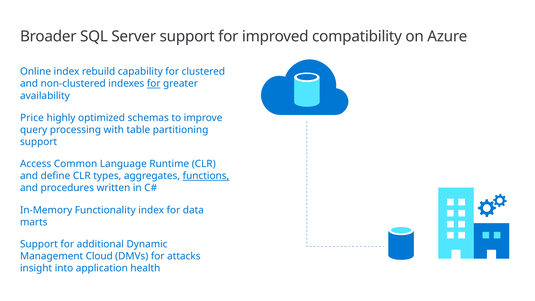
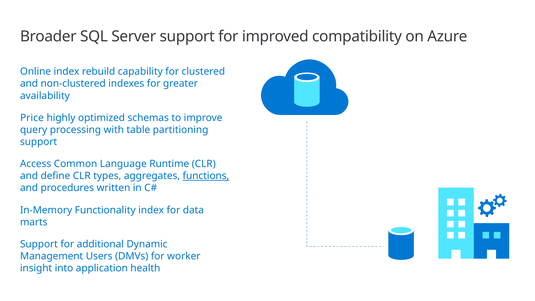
for at (154, 84) underline: present -> none
Cloud: Cloud -> Users
attacks: attacks -> worker
